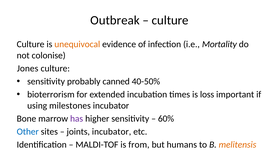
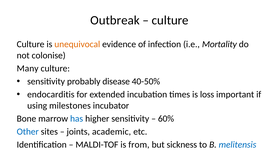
Jones: Jones -> Many
canned: canned -> disease
bioterrorism: bioterrorism -> endocarditis
has colour: purple -> blue
joints incubator: incubator -> academic
humans: humans -> sickness
melitensis colour: orange -> blue
